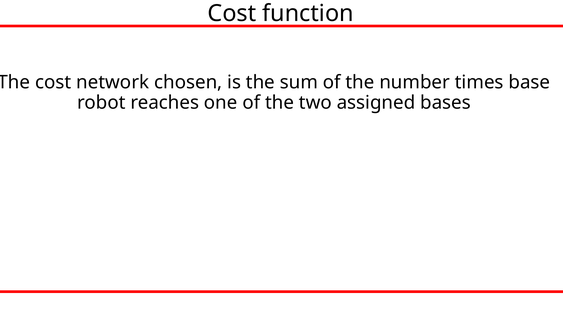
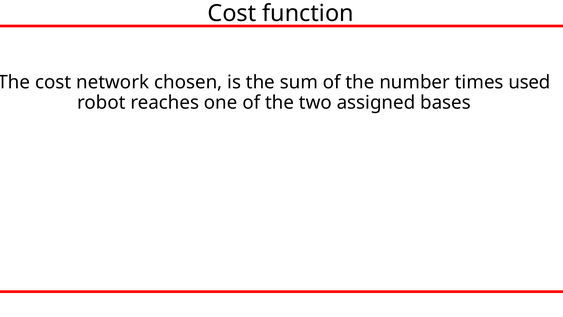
base: base -> used
